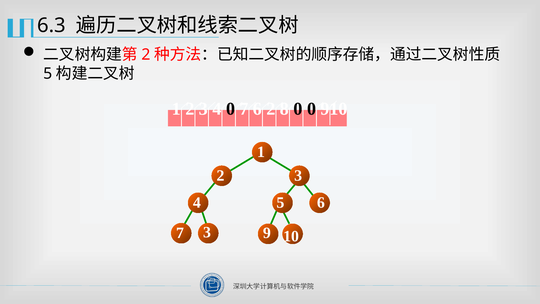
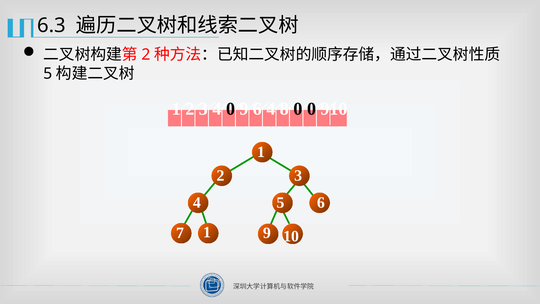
0 7: 7 -> 9
2 at (271, 109): 2 -> 4
7 3: 3 -> 1
